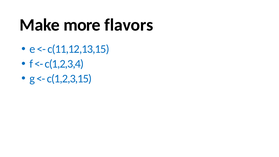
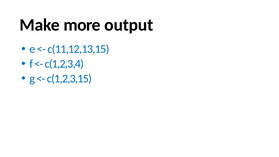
flavors: flavors -> output
